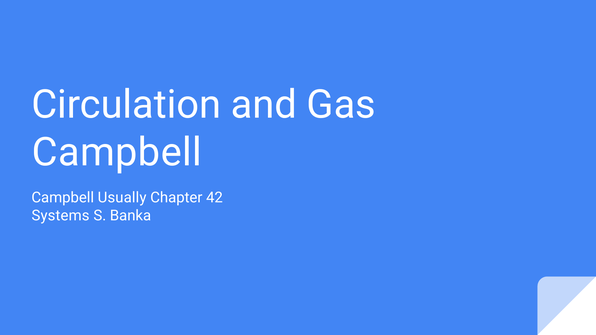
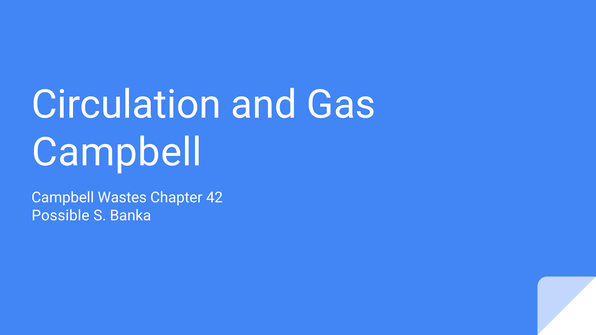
Usually: Usually -> Wastes
Systems: Systems -> Possible
